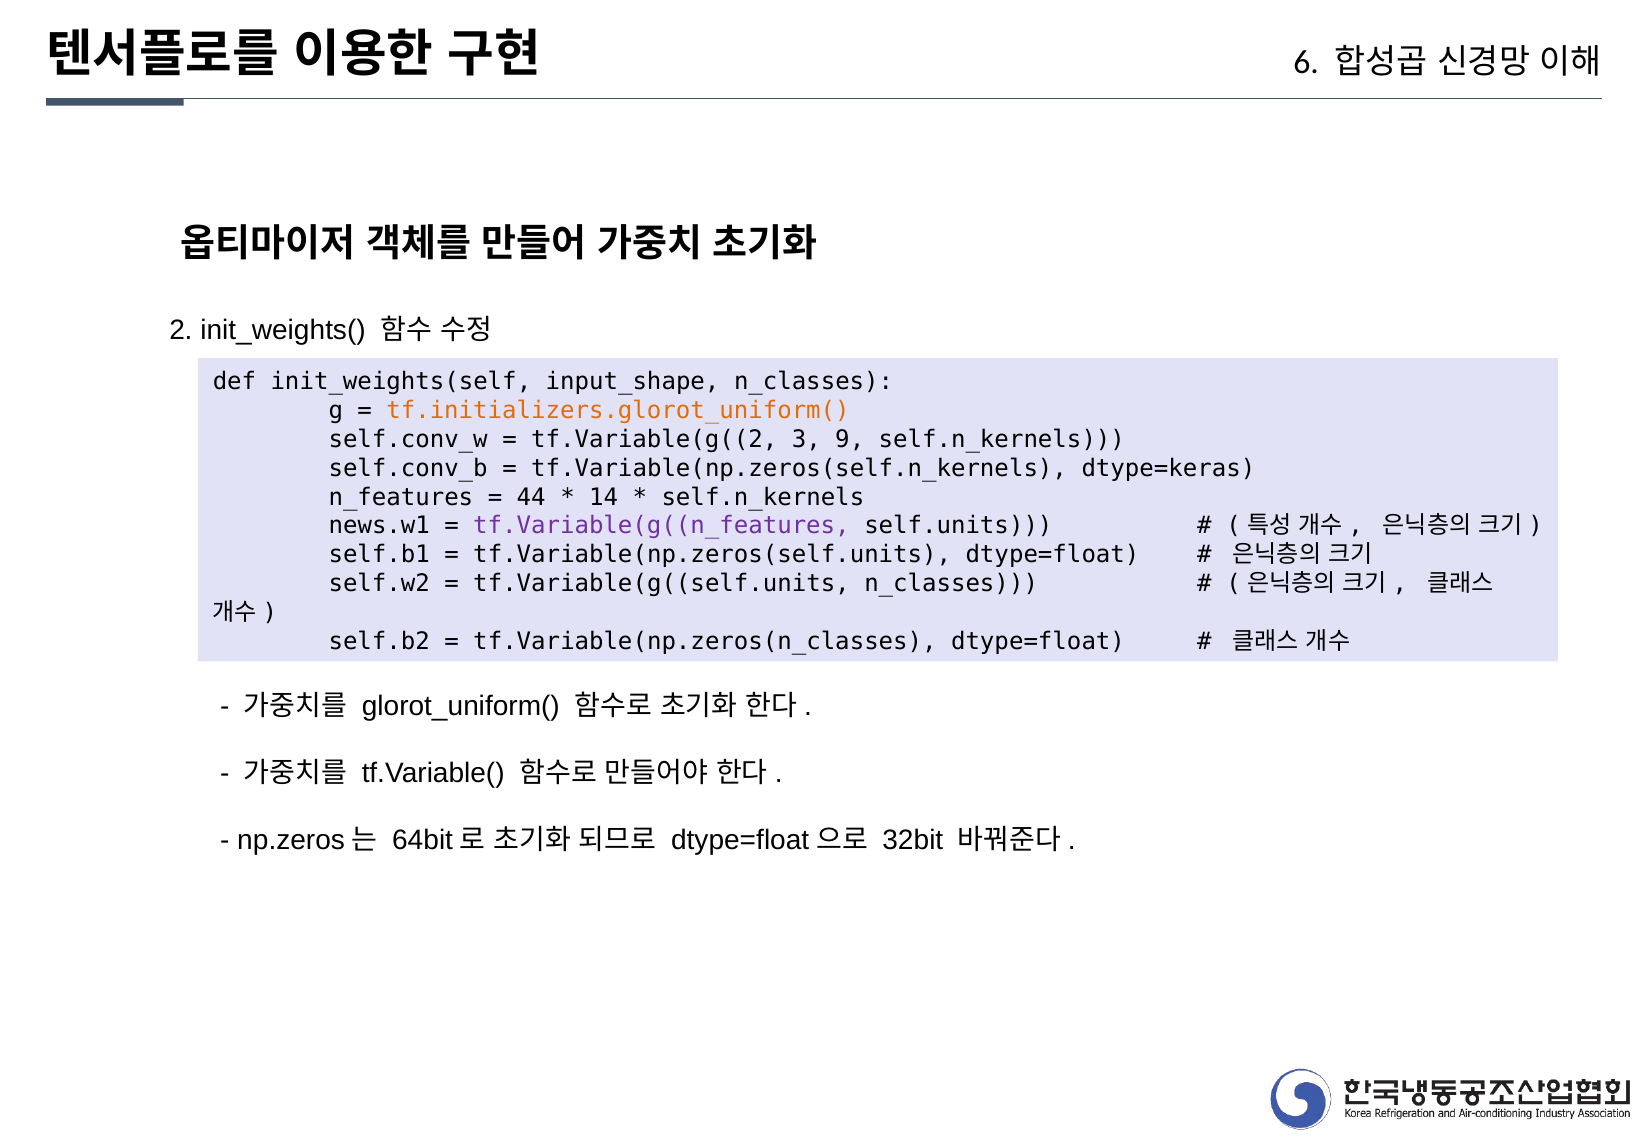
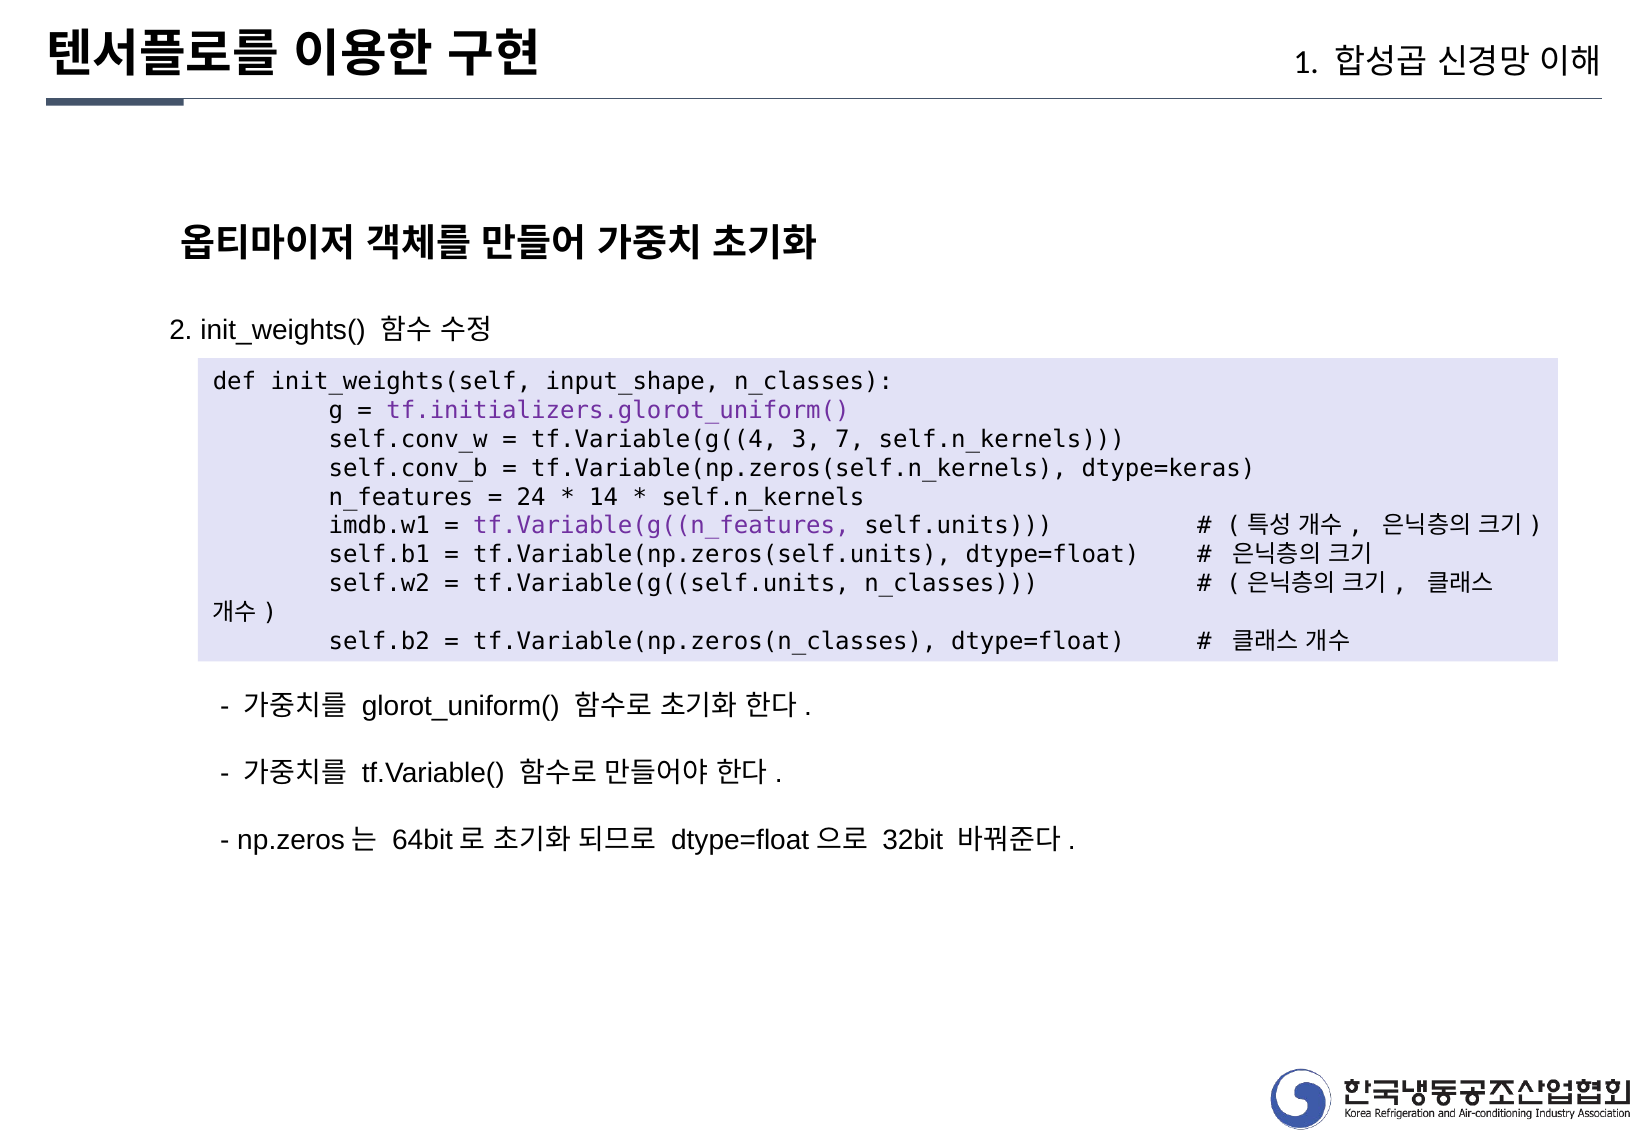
6: 6 -> 1
tf.initializers.glorot_uniform( colour: orange -> purple
tf.Variable(g((2: tf.Variable(g((2 -> tf.Variable(g((4
9: 9 -> 7
44: 44 -> 24
news.w1: news.w1 -> imdb.w1
